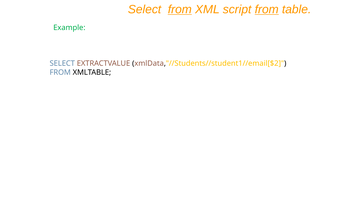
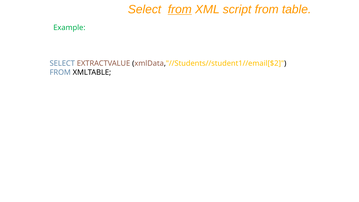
from at (267, 9) underline: present -> none
